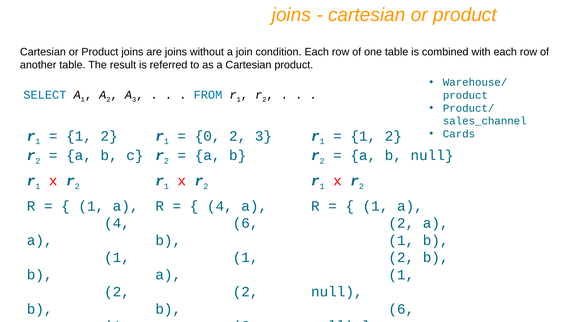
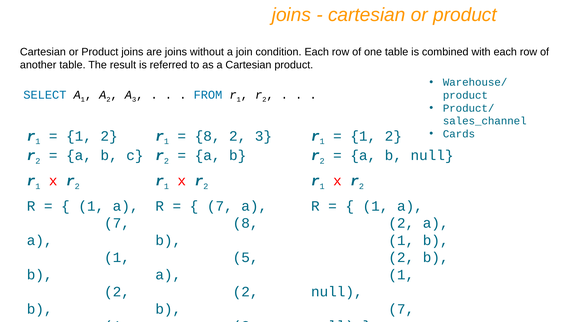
0 at (208, 136): 0 -> 8
4 at (220, 206): 4 -> 7
4 at (117, 223): 4 -> 7
6 at (246, 223): 6 -> 8
1 at (246, 258): 1 -> 5
6 at (401, 309): 6 -> 7
